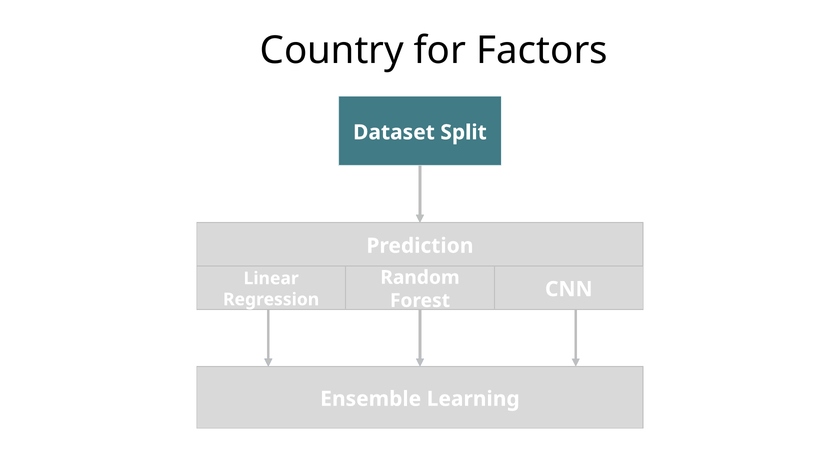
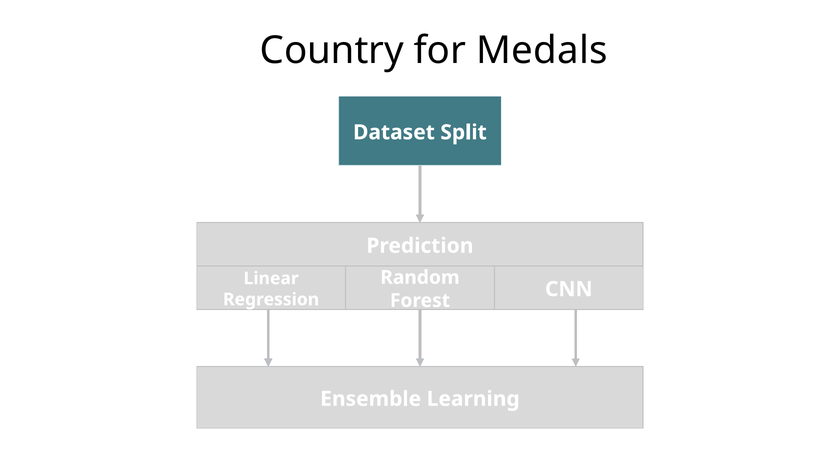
Factors: Factors -> Medals
